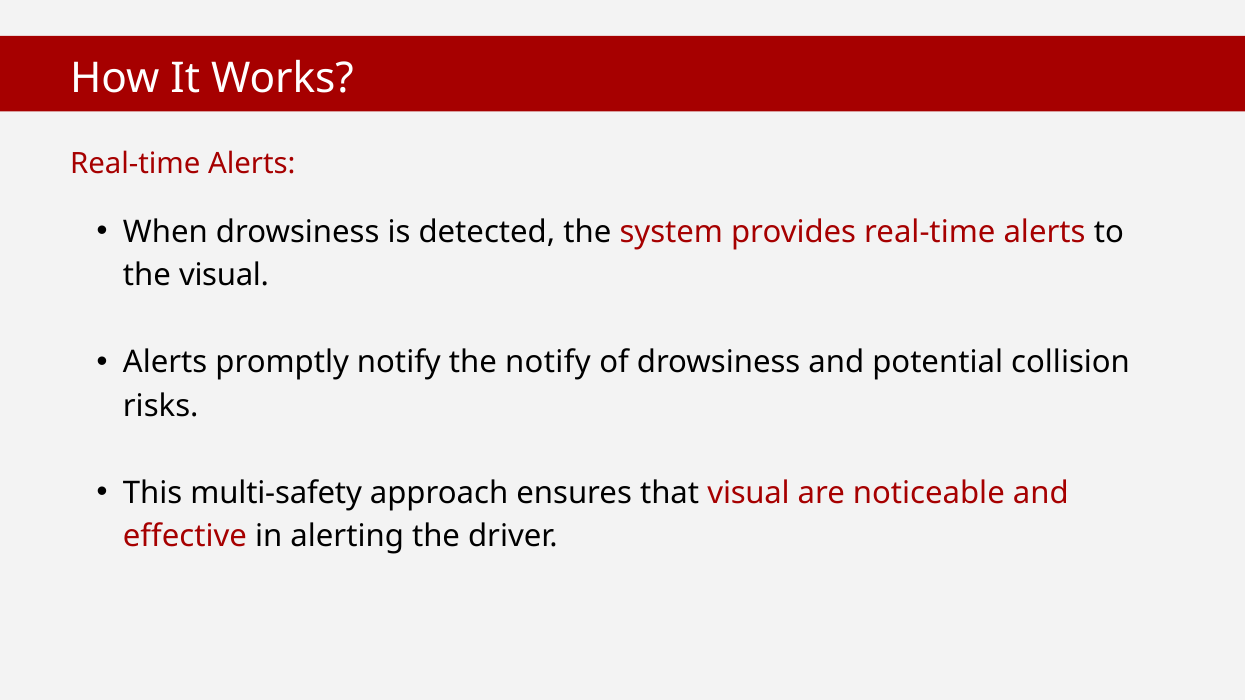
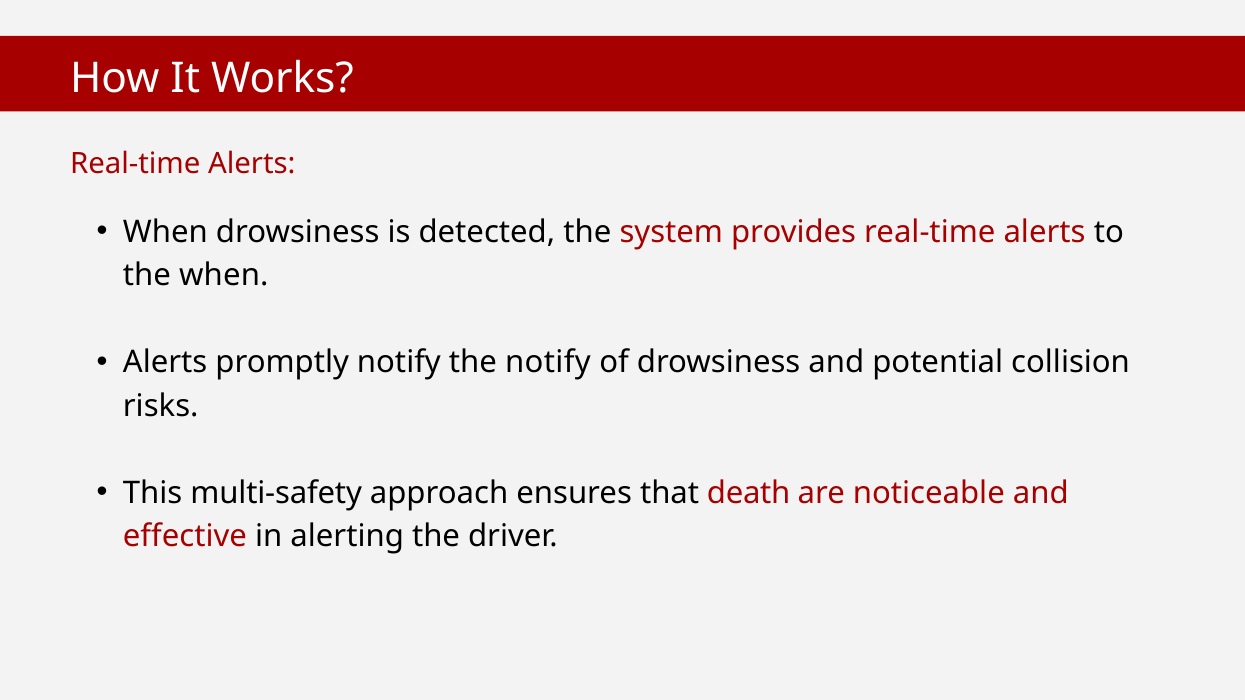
the visual: visual -> when
that visual: visual -> death
